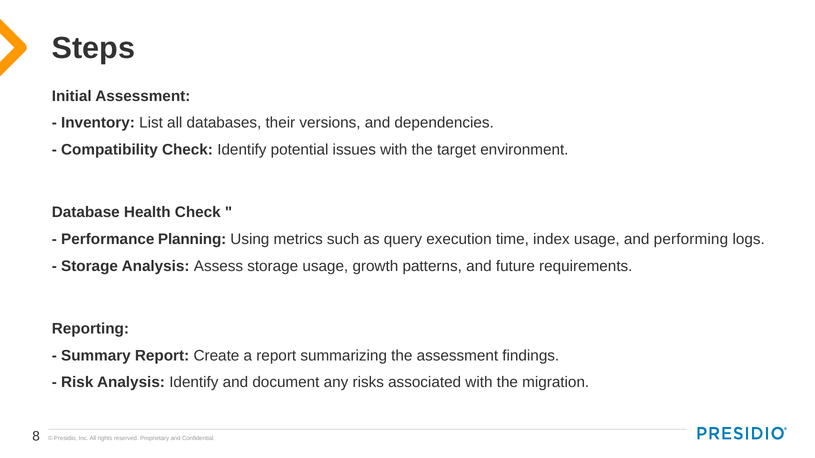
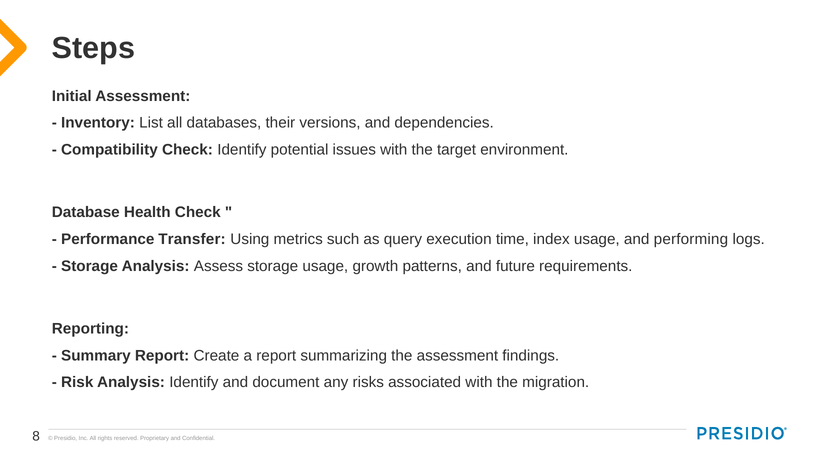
Planning: Planning -> Transfer
